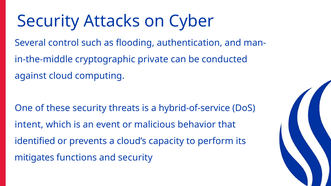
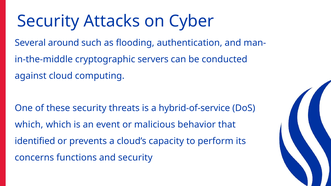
control: control -> around
private: private -> servers
intent at (29, 125): intent -> which
mitigates: mitigates -> concerns
